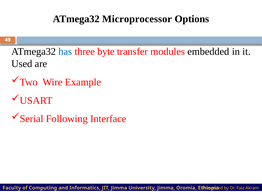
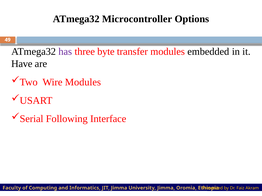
Microprocessor: Microprocessor -> Microcontroller
has colour: blue -> purple
Used: Used -> Have
Wire Example: Example -> Modules
